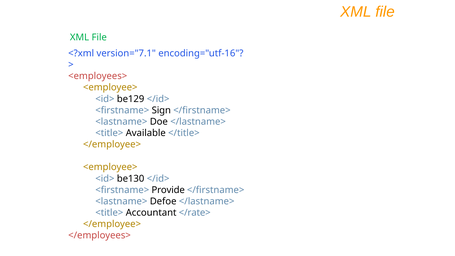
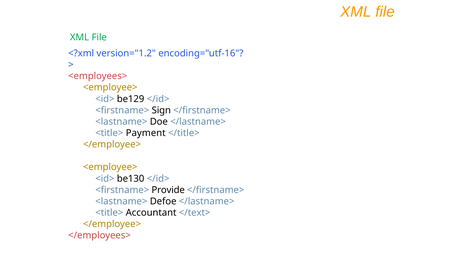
version="7.1: version="7.1 -> version="1.2
Available: Available -> Payment
</rate>: </rate> -> </text>
